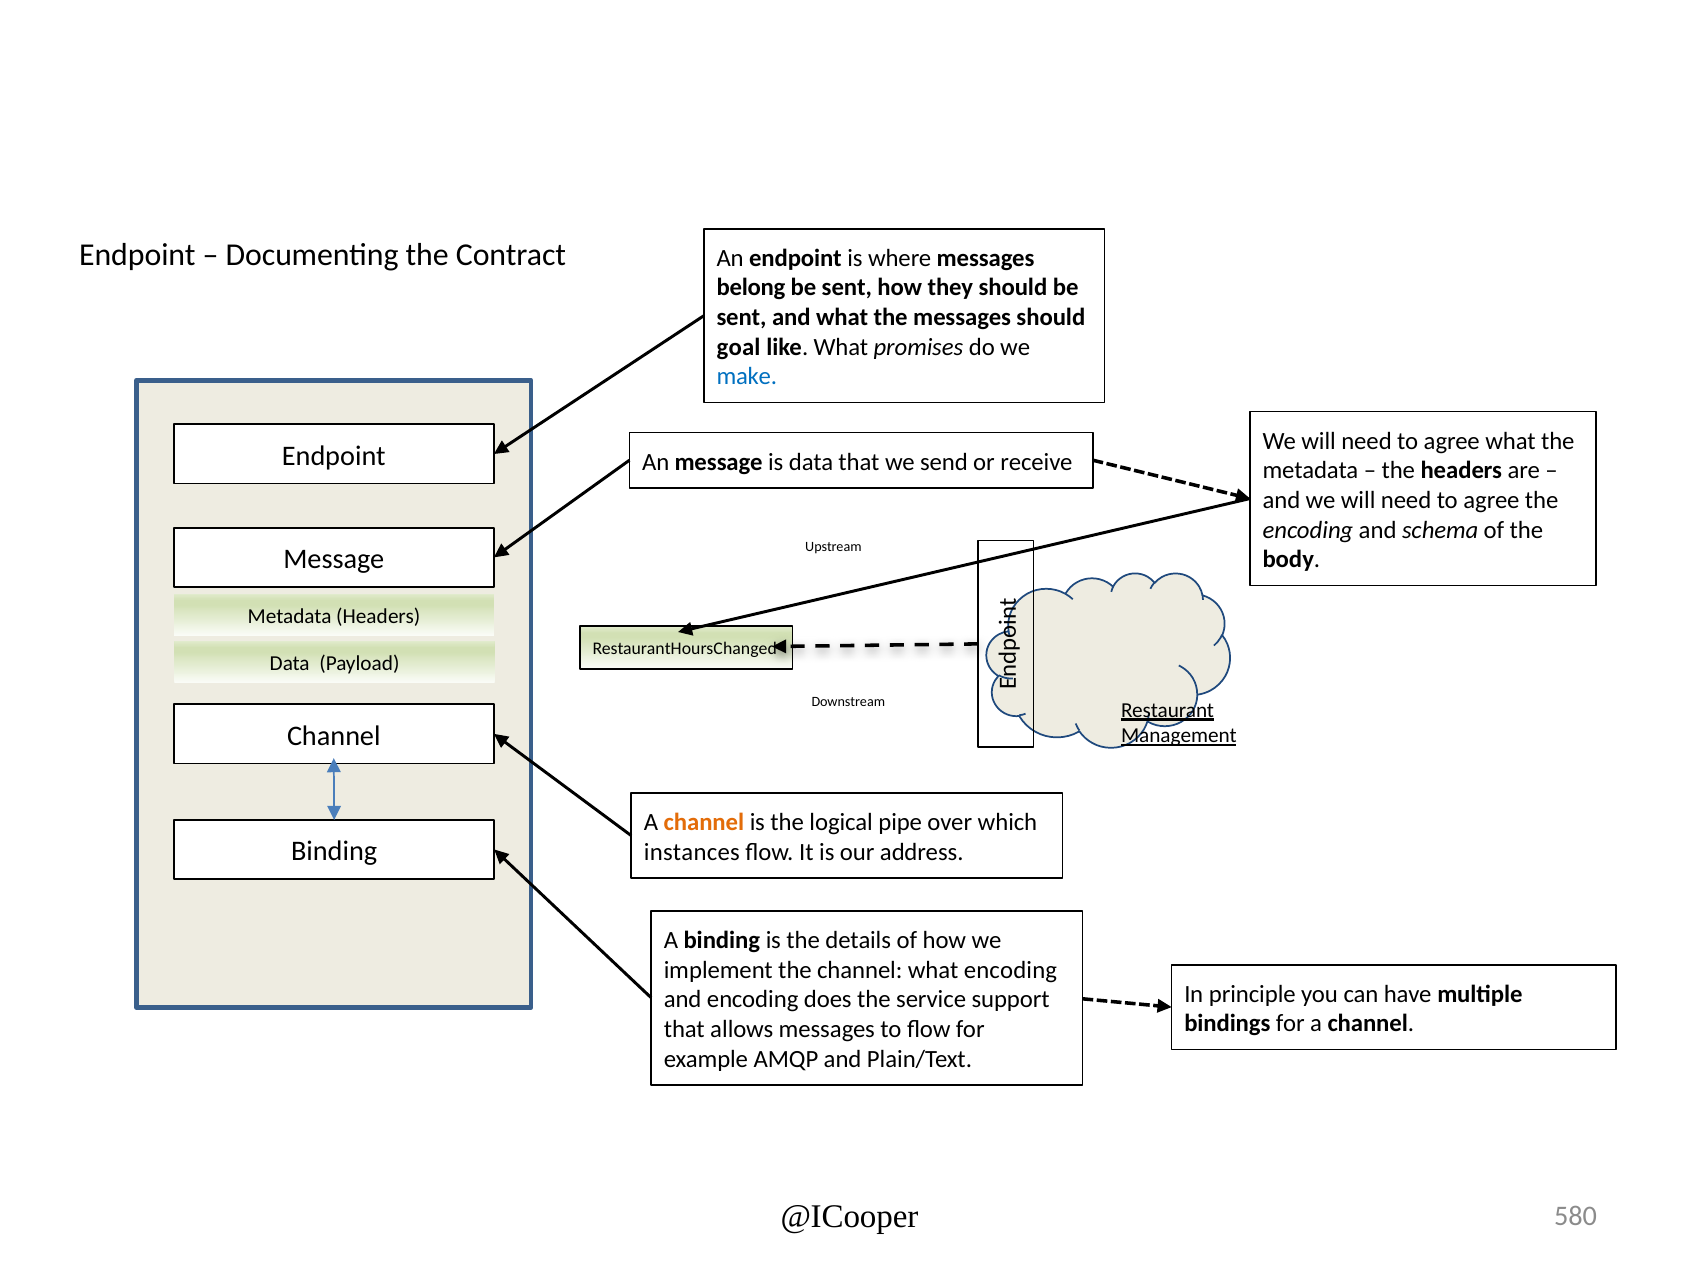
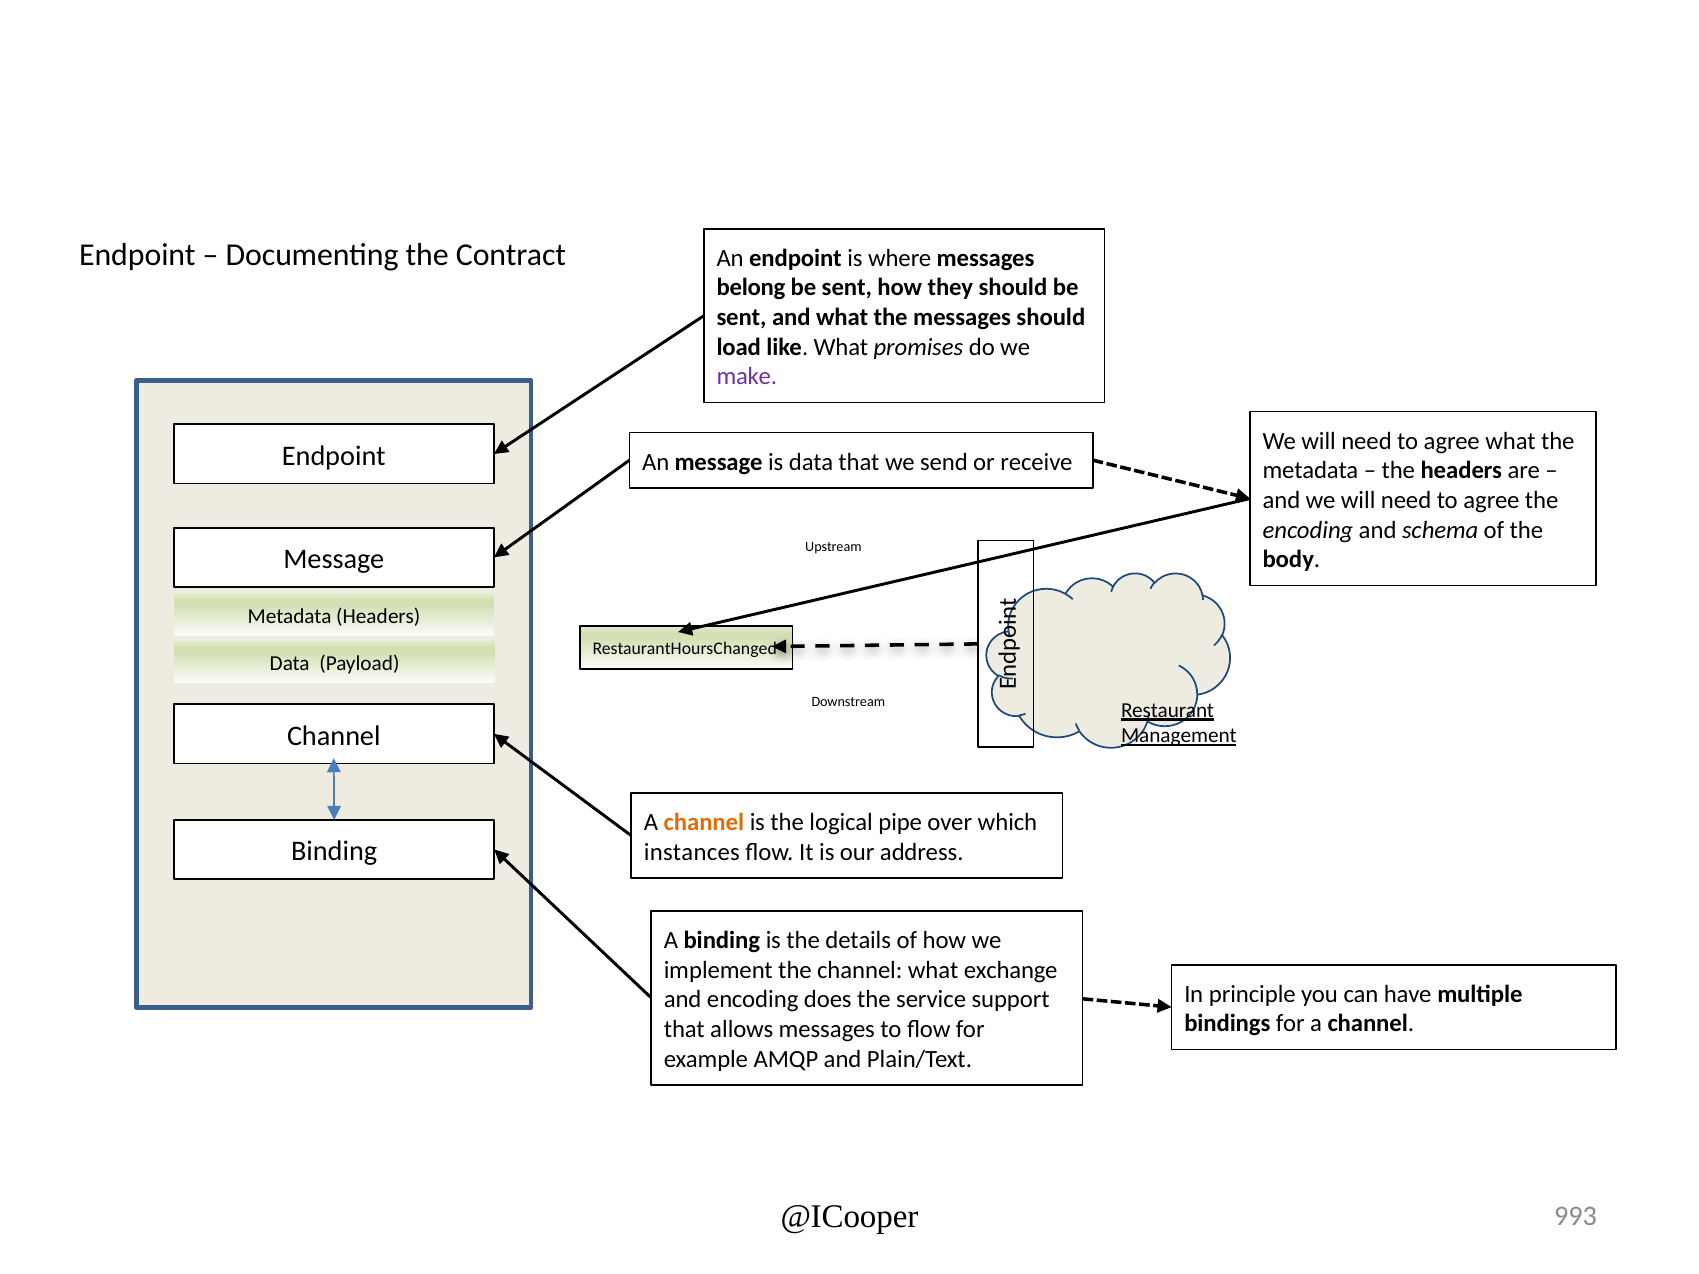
goal: goal -> load
make colour: blue -> purple
what encoding: encoding -> exchange
580: 580 -> 993
